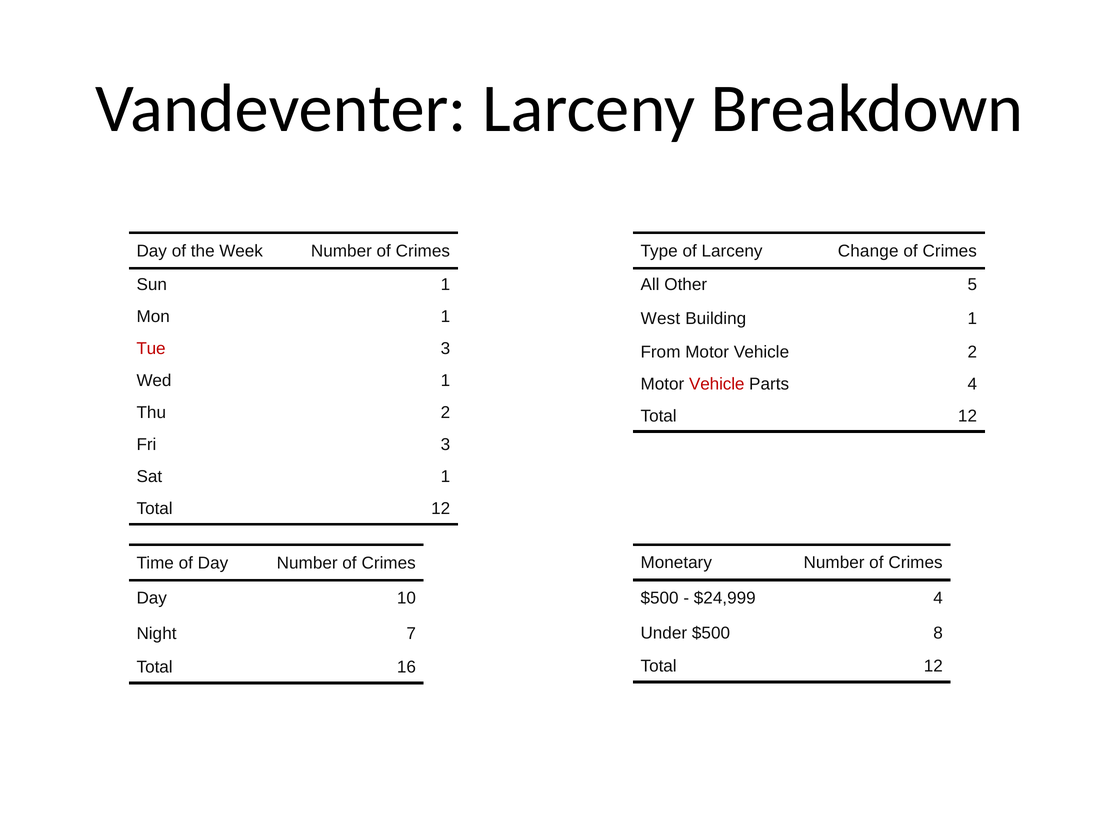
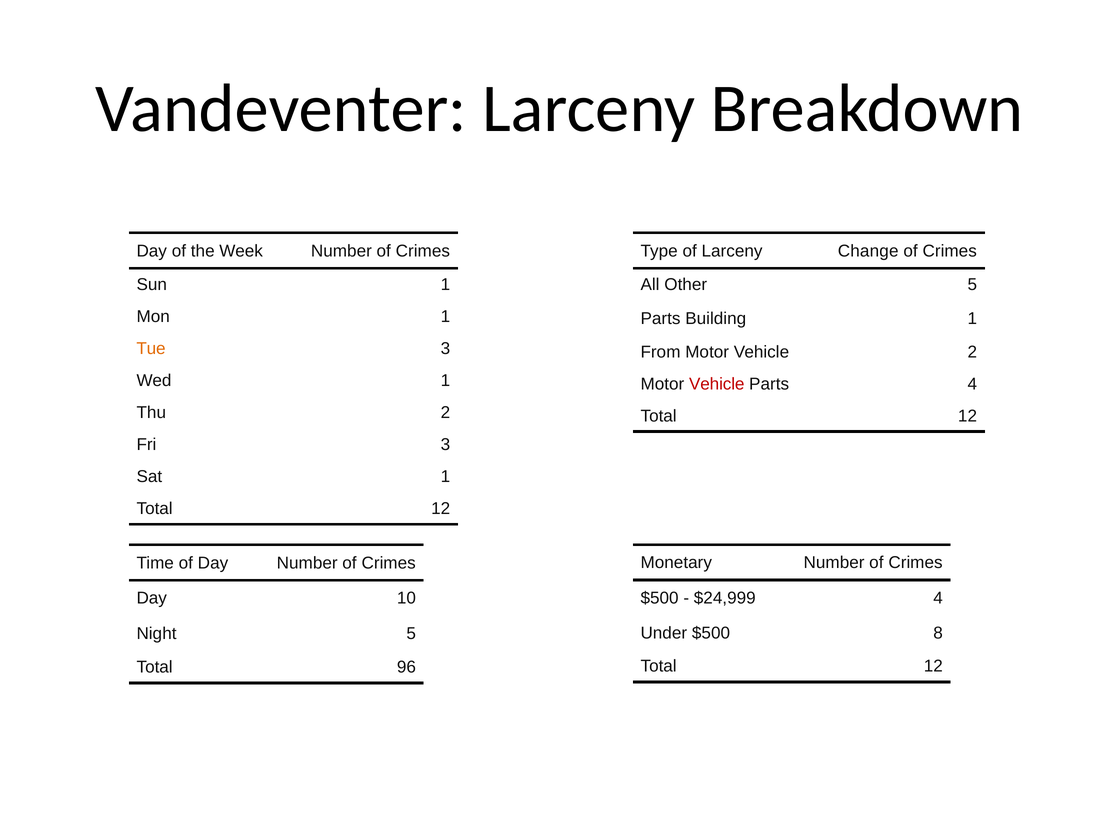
West at (660, 318): West -> Parts
Tue colour: red -> orange
Night 7: 7 -> 5
16: 16 -> 96
